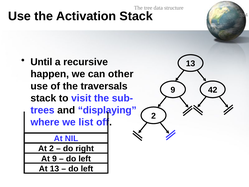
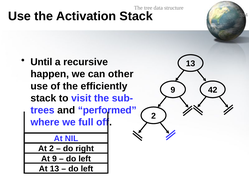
traversals: traversals -> efficiently
displaying: displaying -> performed
list: list -> full
